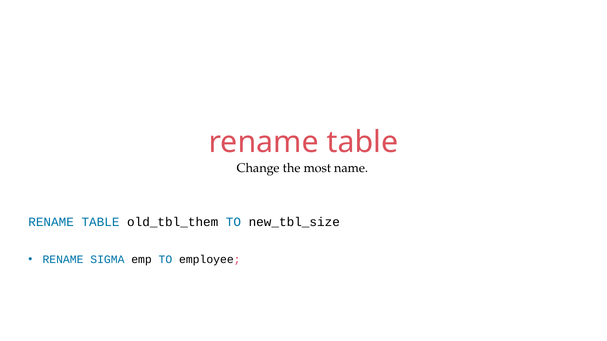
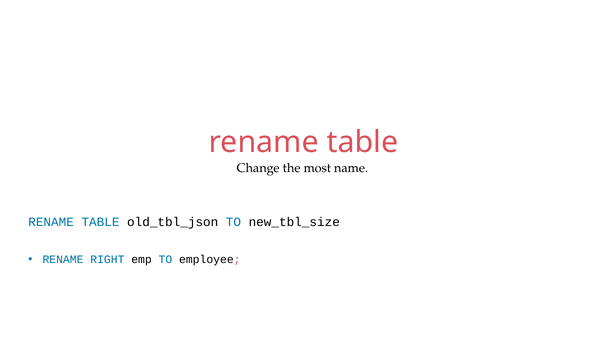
old_tbl_them: old_tbl_them -> old_tbl_json
SIGMA: SIGMA -> RIGHT
